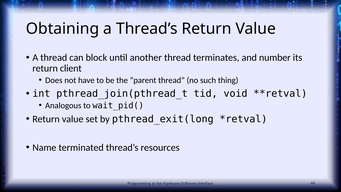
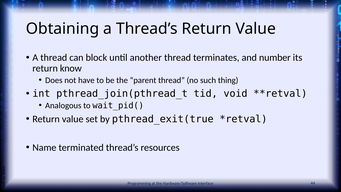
client: client -> know
pthread_exit(long: pthread_exit(long -> pthread_exit(true
